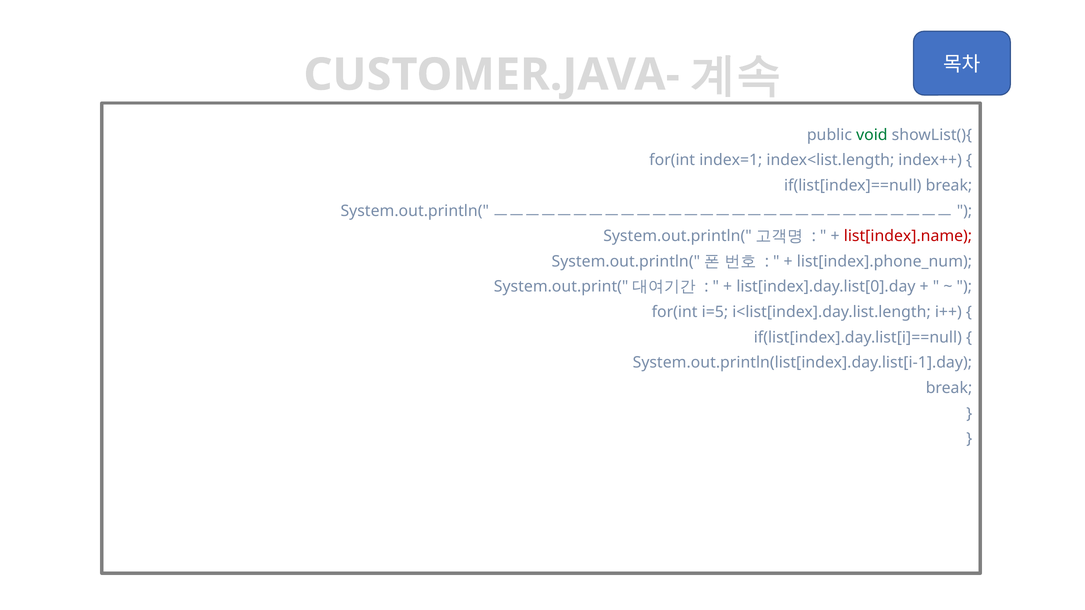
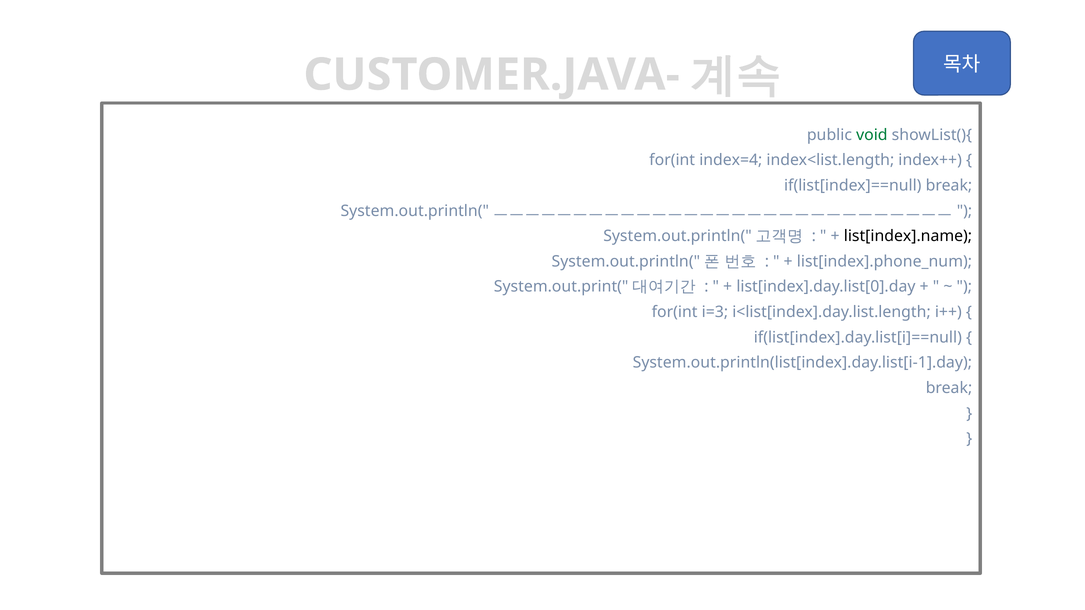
index=1: index=1 -> index=4
list[index].name colour: red -> black
i=5: i=5 -> i=3
